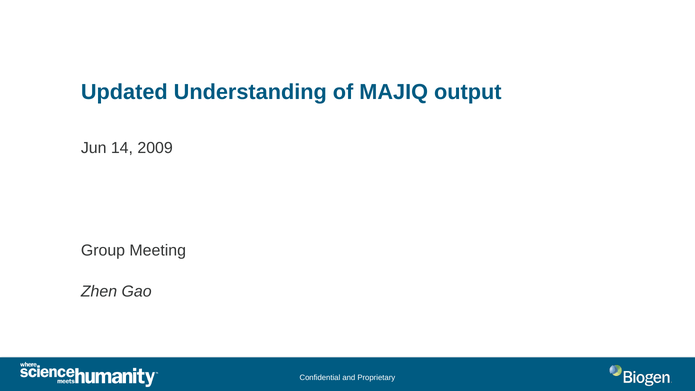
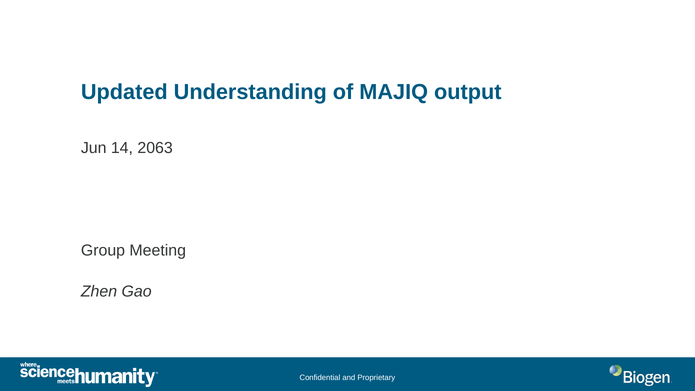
2009: 2009 -> 2063
